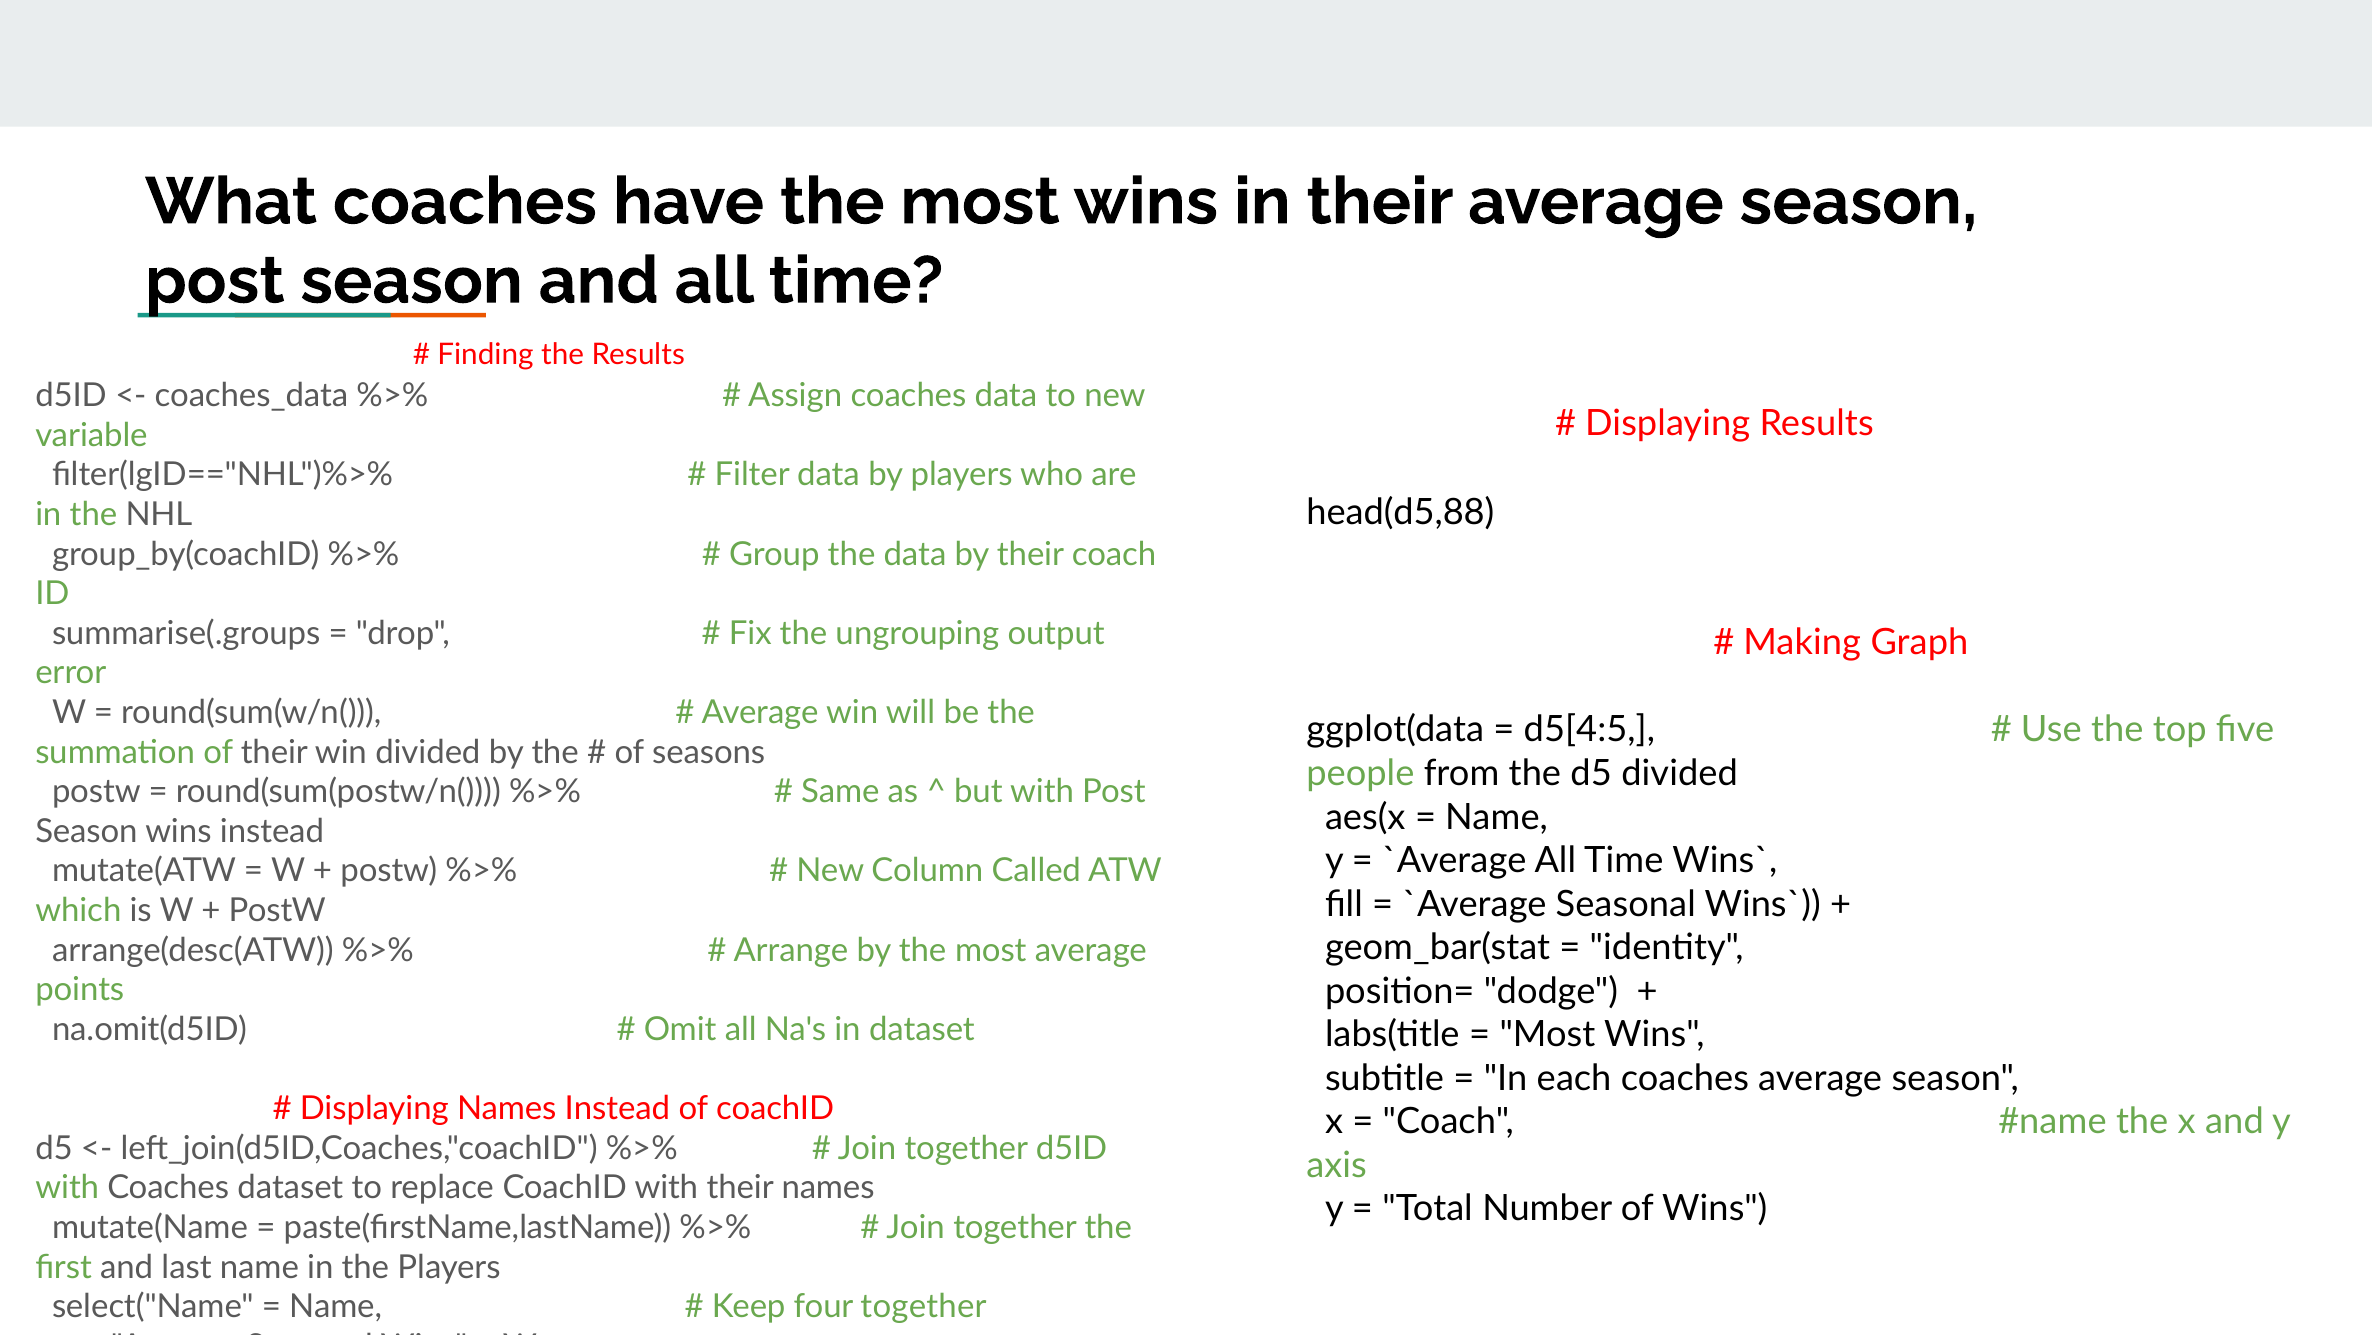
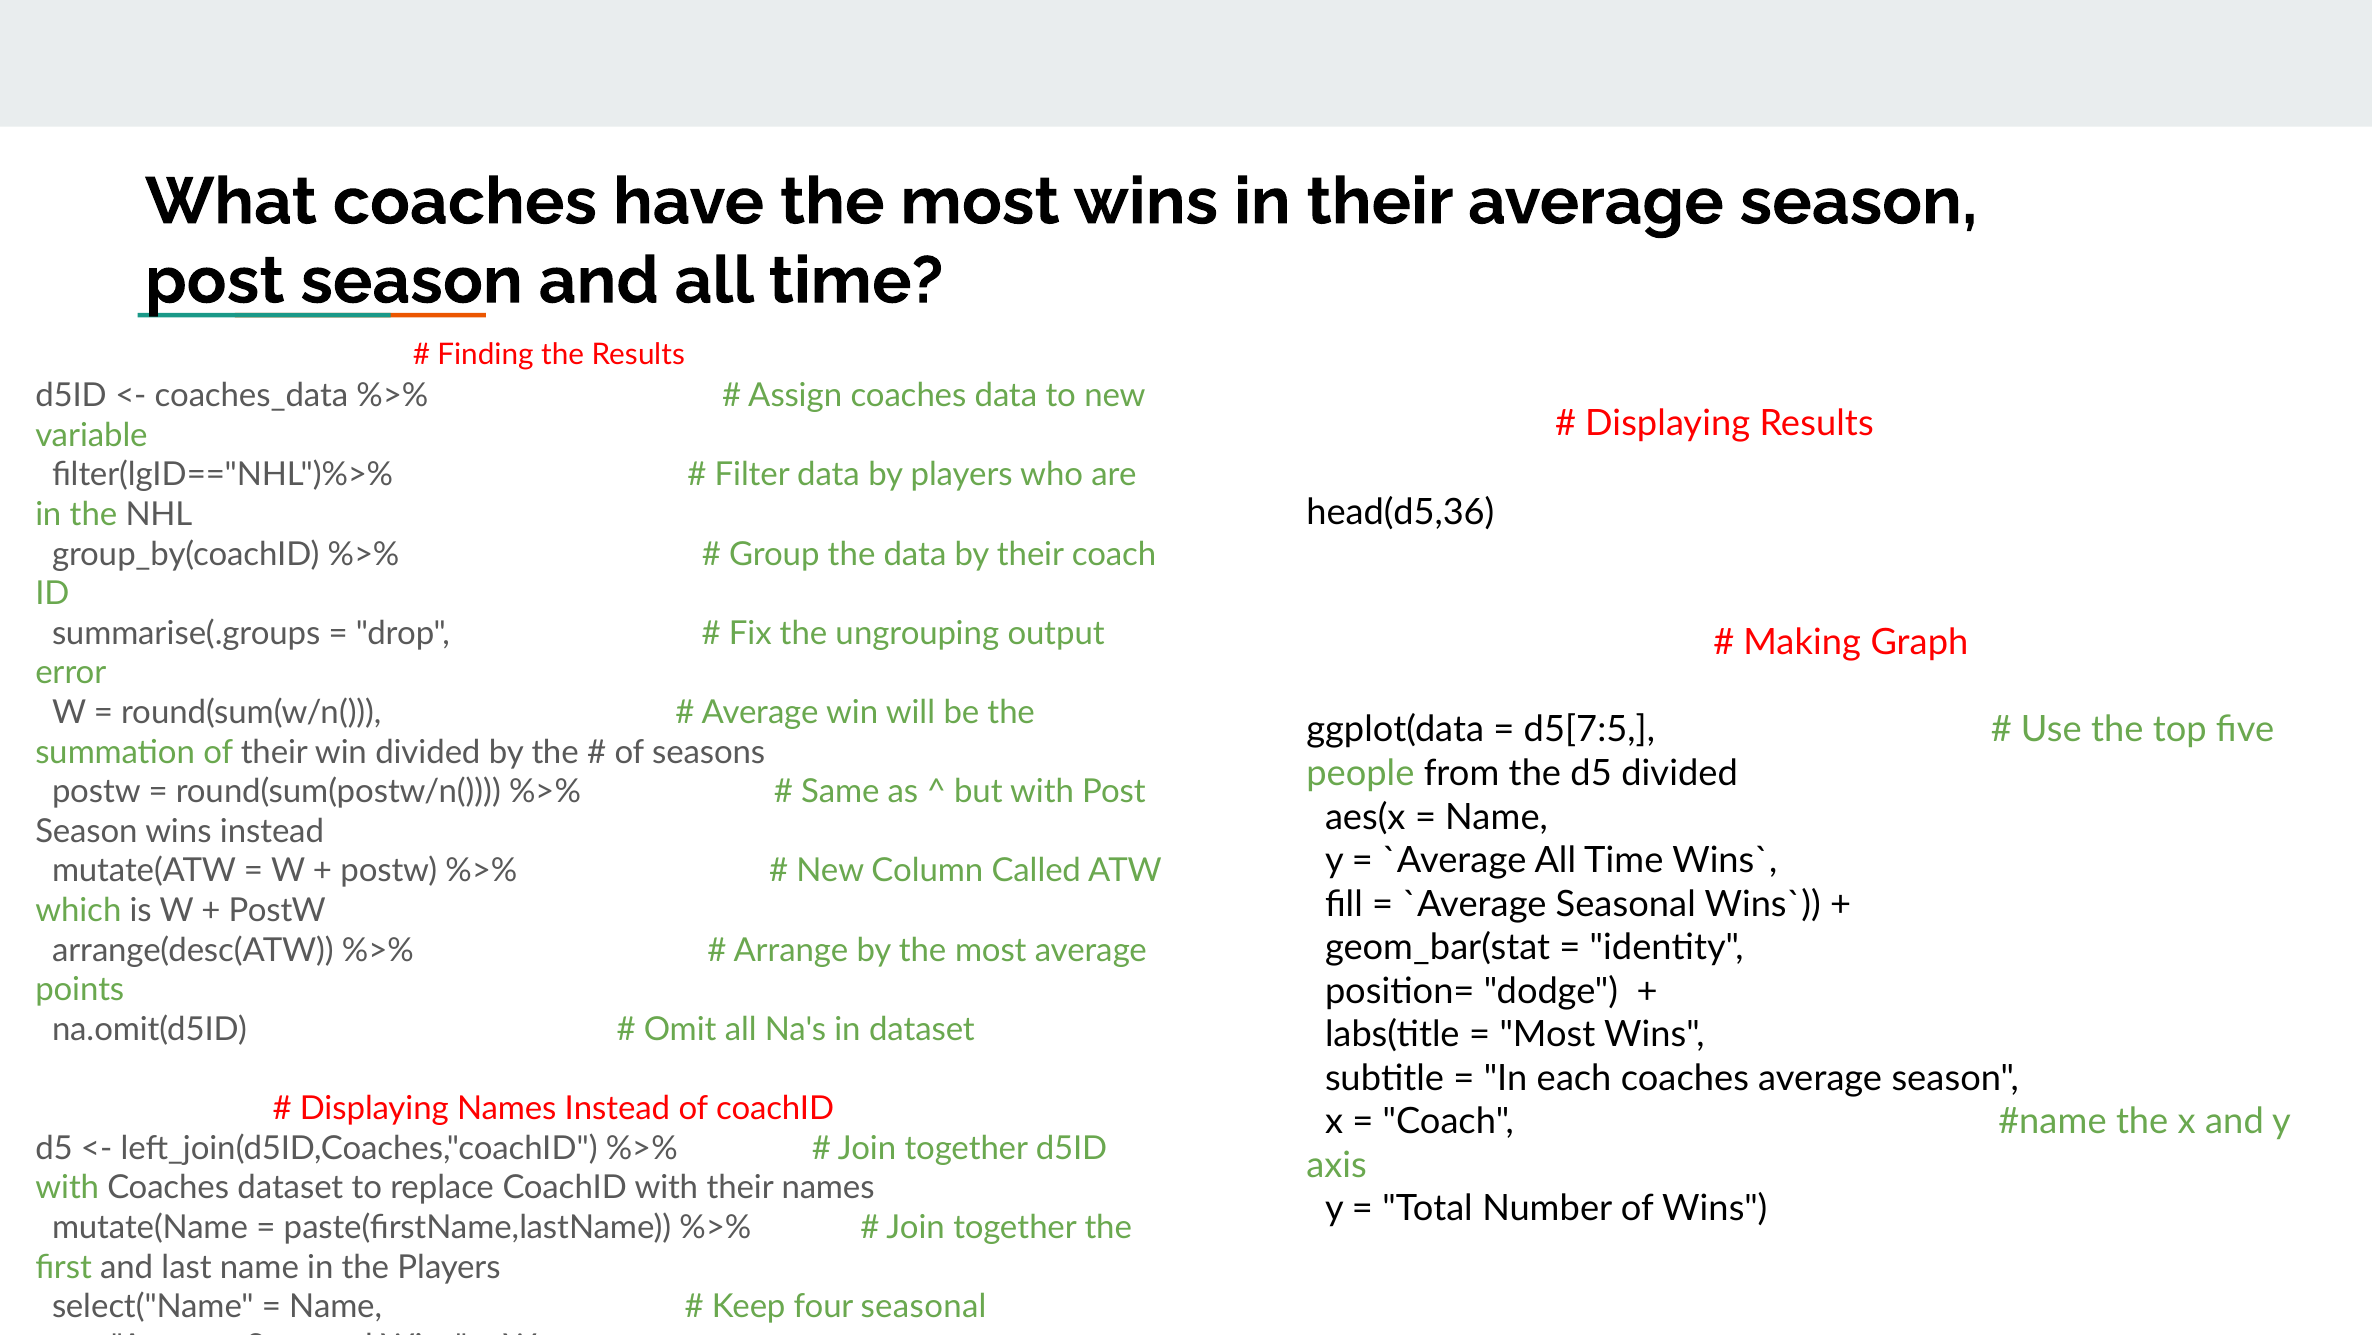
head(d5,88: head(d5,88 -> head(d5,36
d5[4:5: d5[4:5 -> d5[7:5
four together: together -> seasonal
